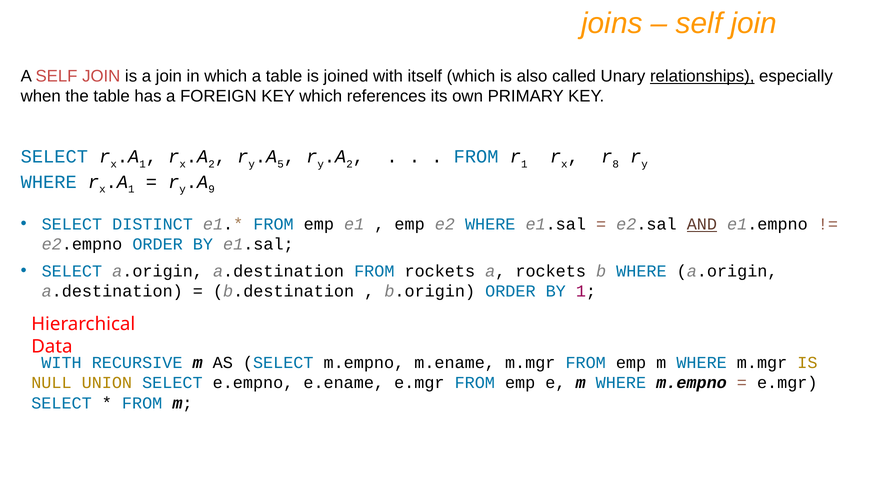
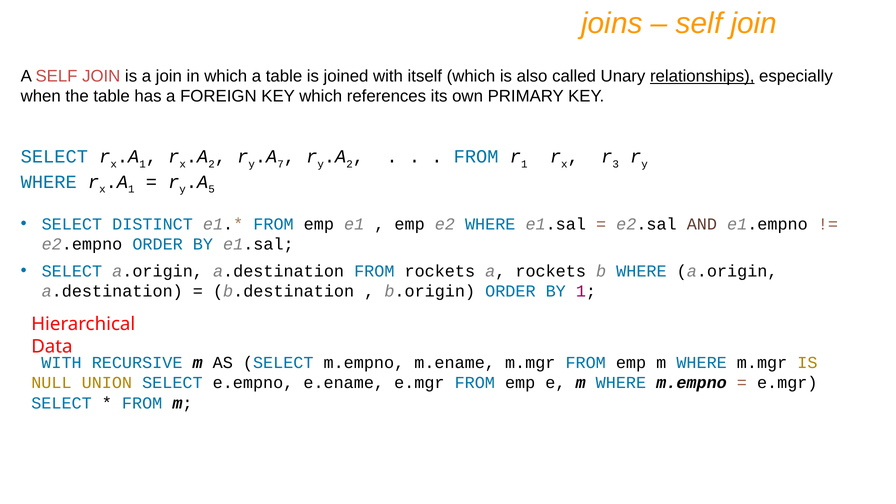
5: 5 -> 7
8: 8 -> 3
9: 9 -> 5
AND underline: present -> none
